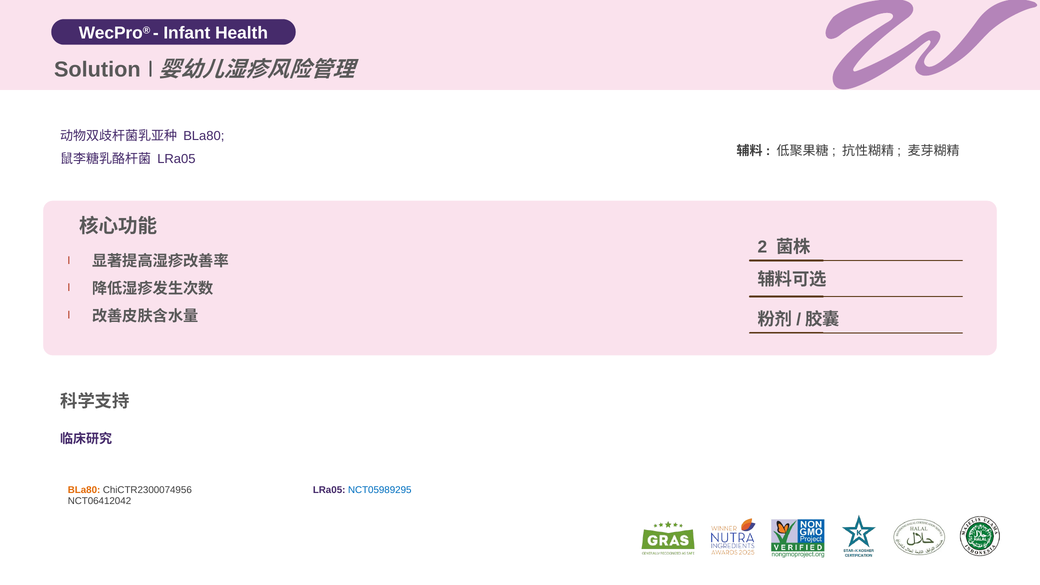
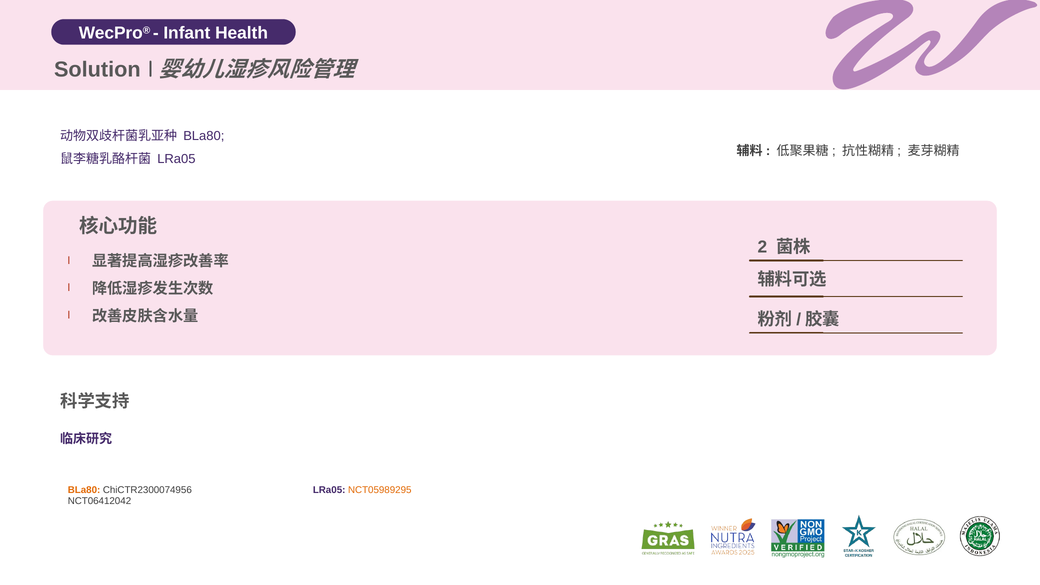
NCT05989295 colour: blue -> orange
